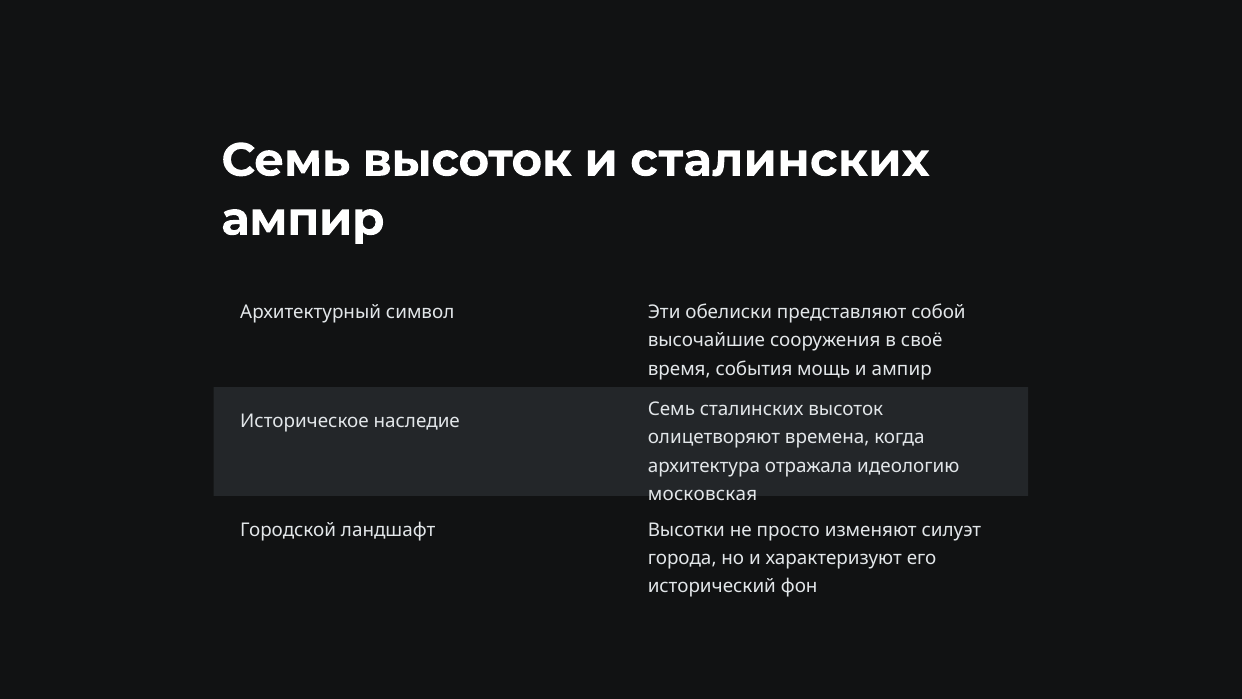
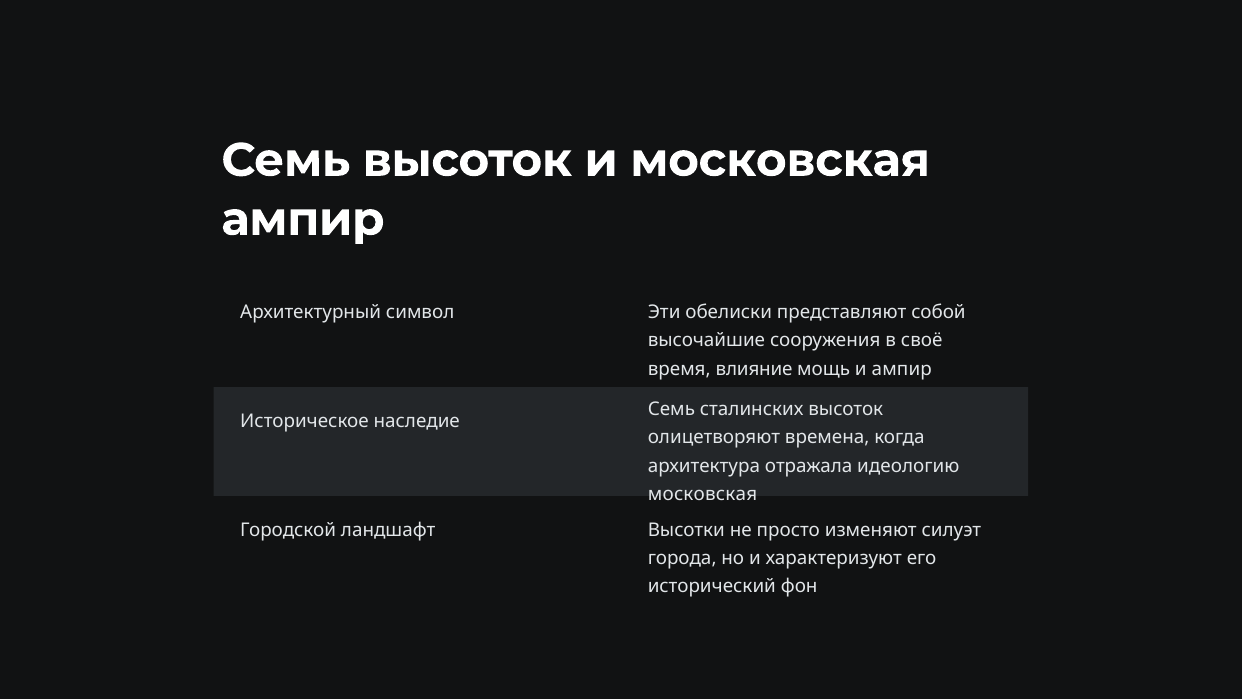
и сталинских: сталинских -> московская
события: события -> влияние
